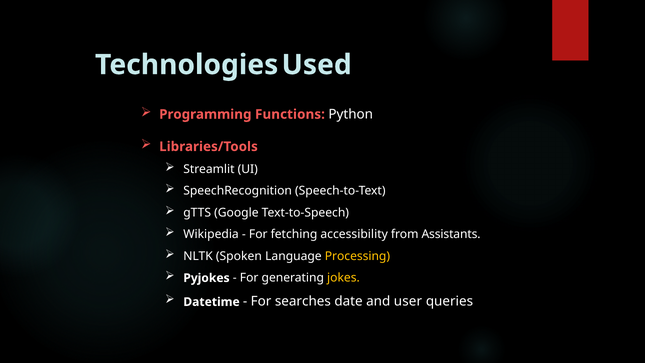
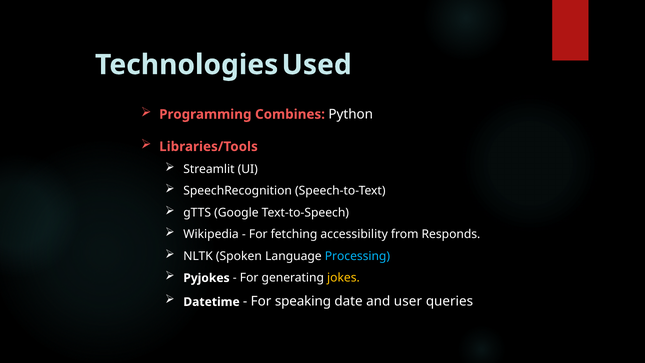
Functions: Functions -> Combines
Assistants: Assistants -> Responds
Processing colour: yellow -> light blue
searches: searches -> speaking
